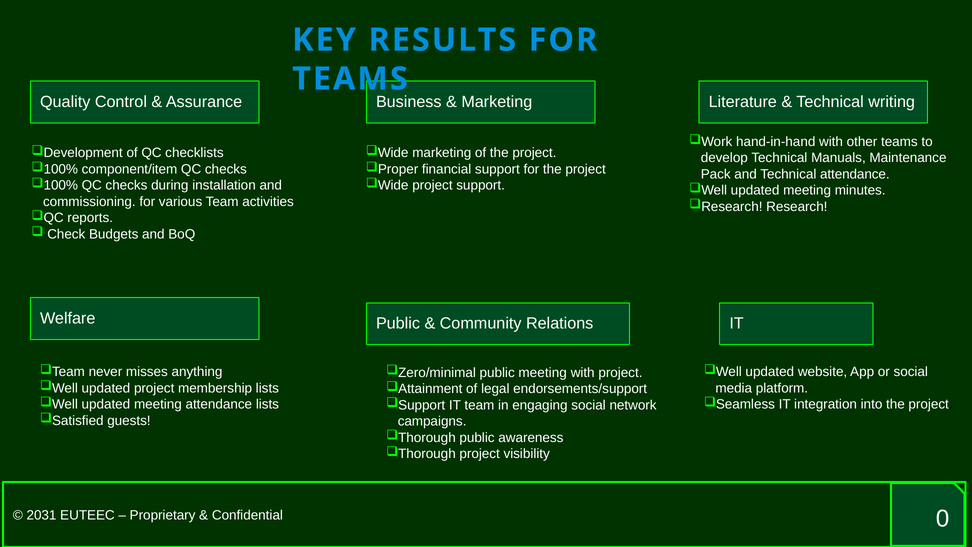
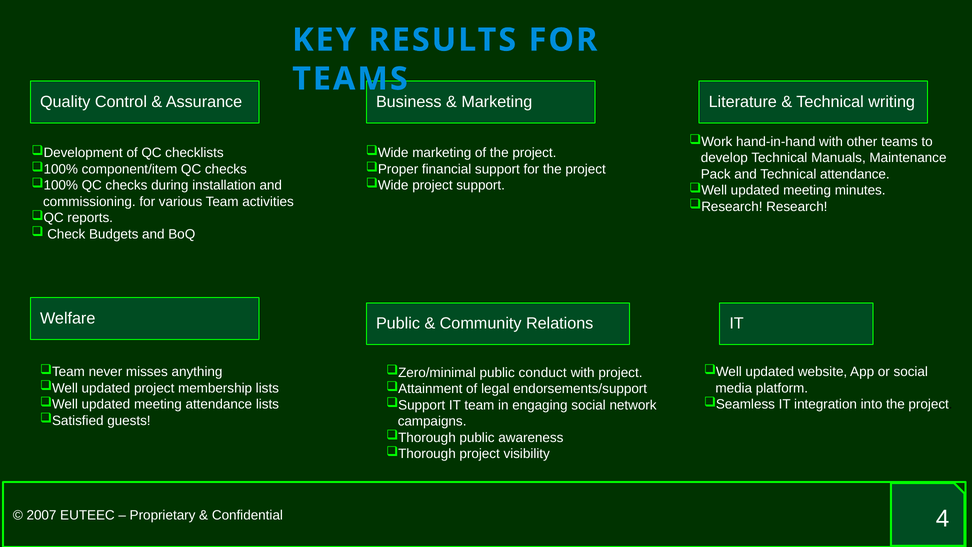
public meeting: meeting -> conduct
2031: 2031 -> 2007
0: 0 -> 4
